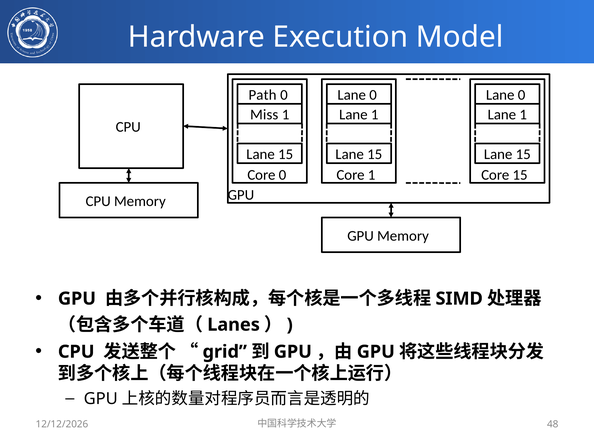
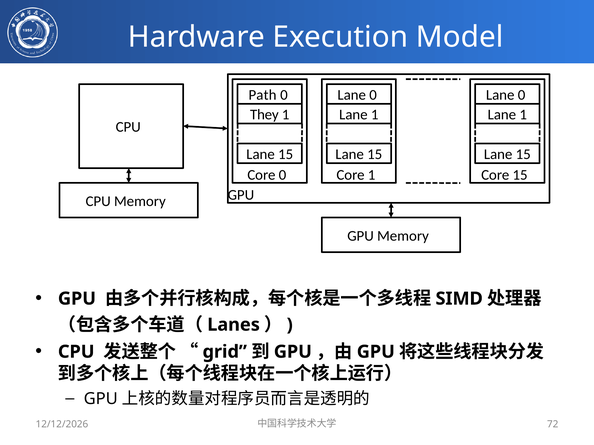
Miss: Miss -> They
48: 48 -> 72
